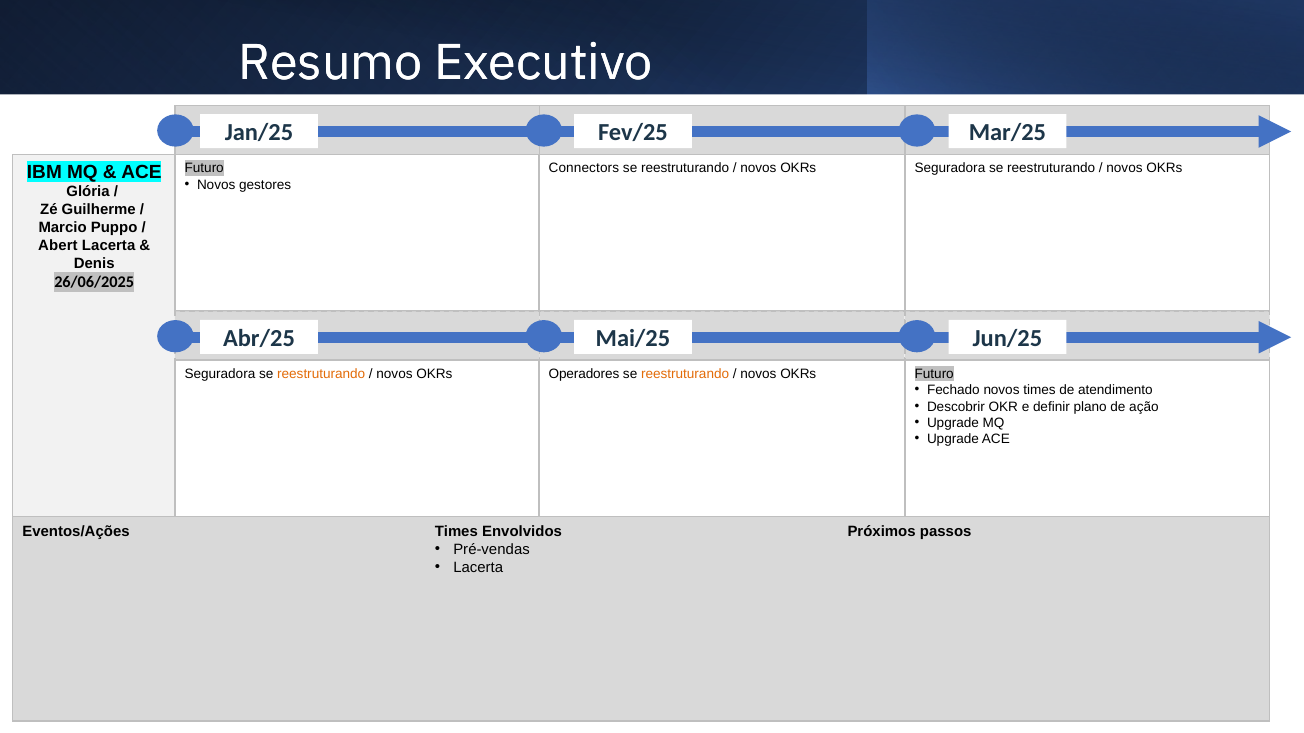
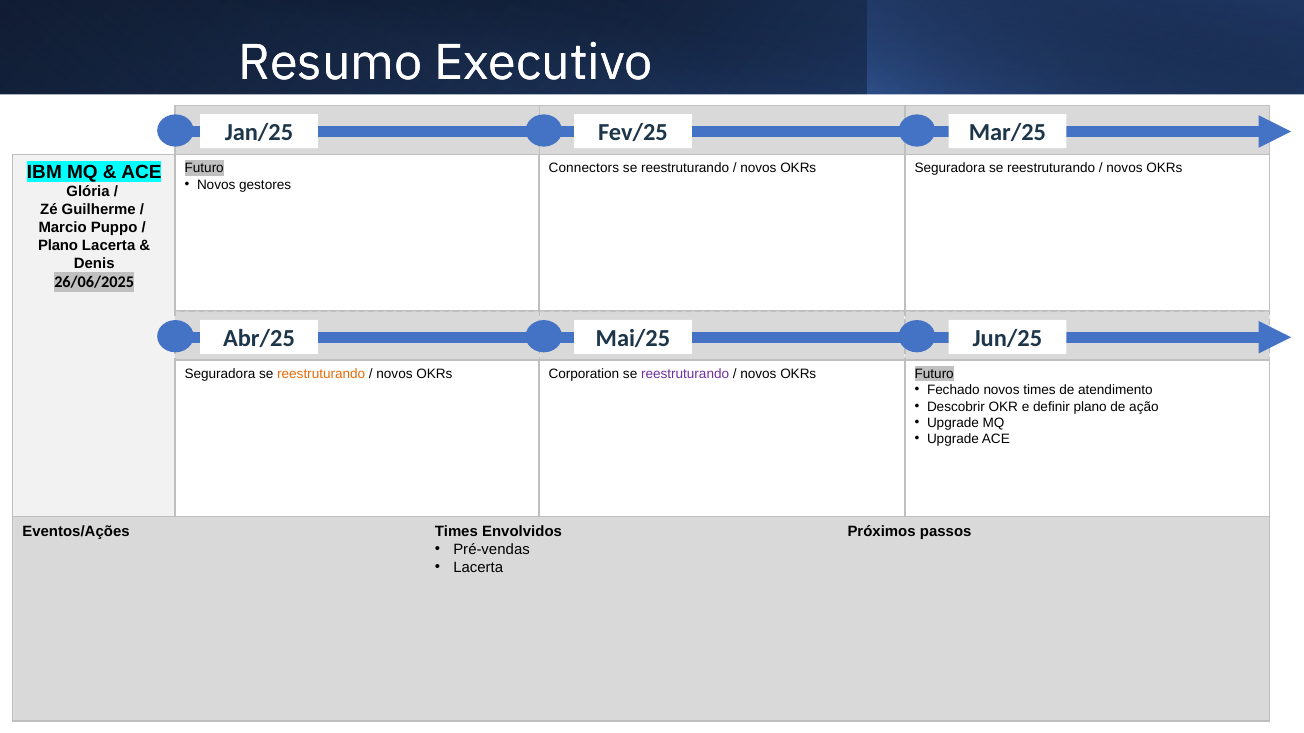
Abert at (58, 246): Abert -> Plano
Operadores: Operadores -> Corporation
reestruturando at (685, 374) colour: orange -> purple
